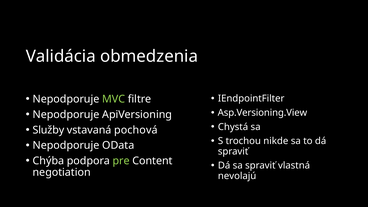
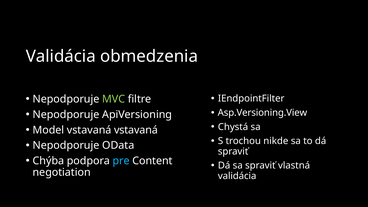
Služby: Služby -> Model
vstavaná pochová: pochová -> vstavaná
pre colour: light green -> light blue
nevolajú at (237, 176): nevolajú -> validácia
